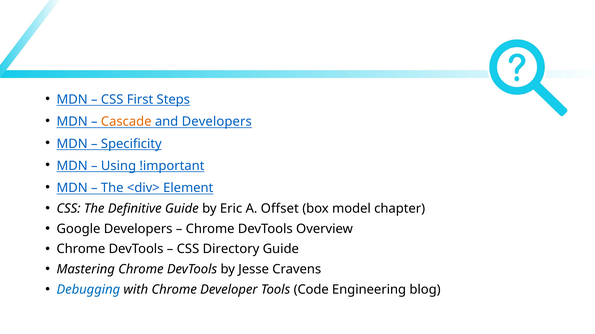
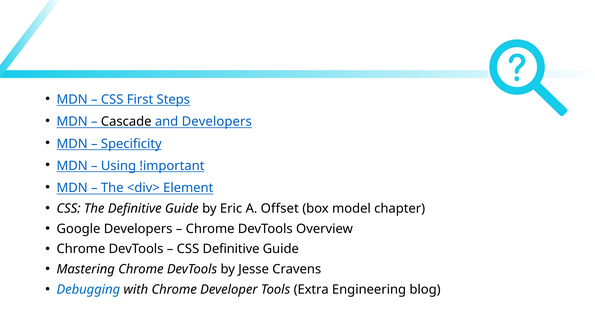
Cascade colour: orange -> black
CSS Directory: Directory -> Definitive
Code: Code -> Extra
